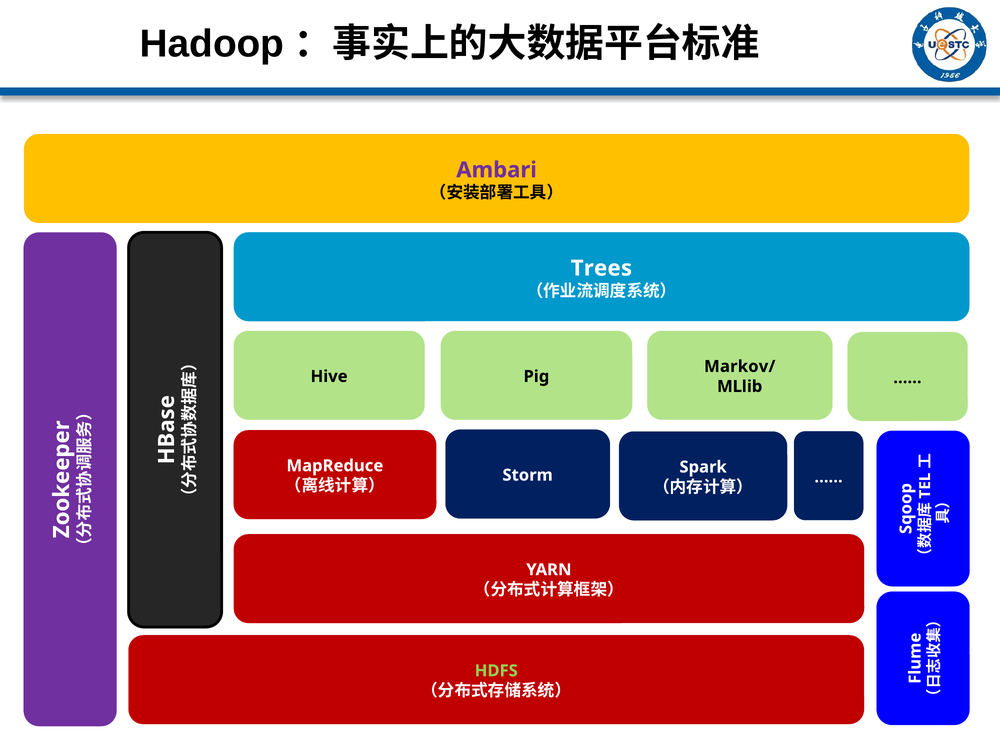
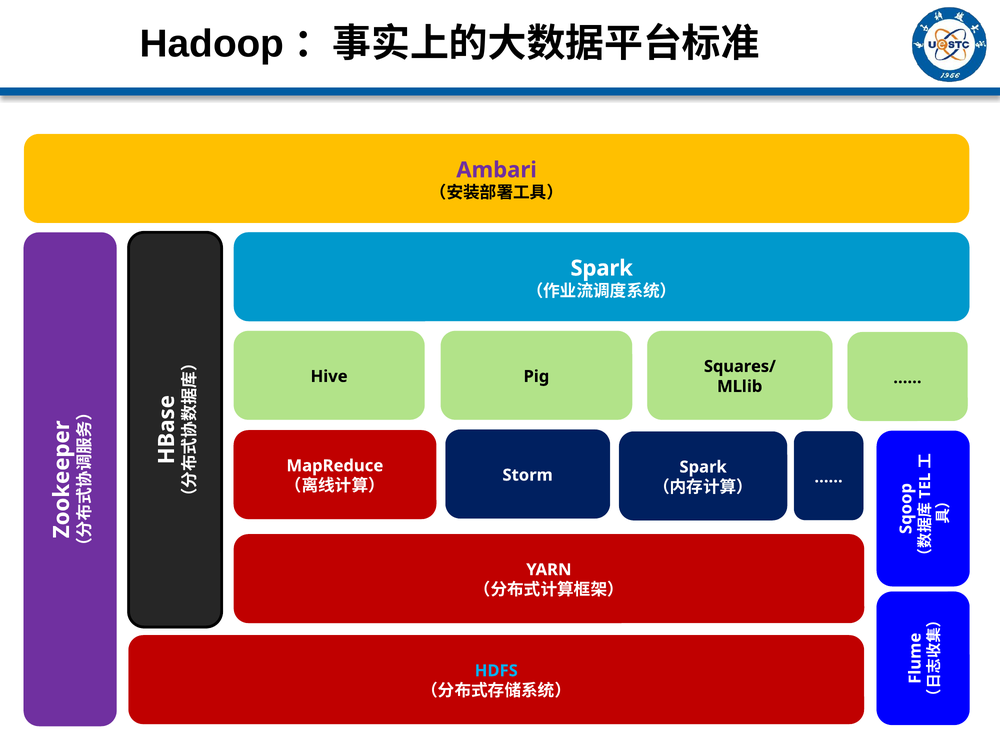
Trees at (601, 268): Trees -> Spark
Markov/: Markov/ -> Squares/
HDFS colour: light green -> light blue
